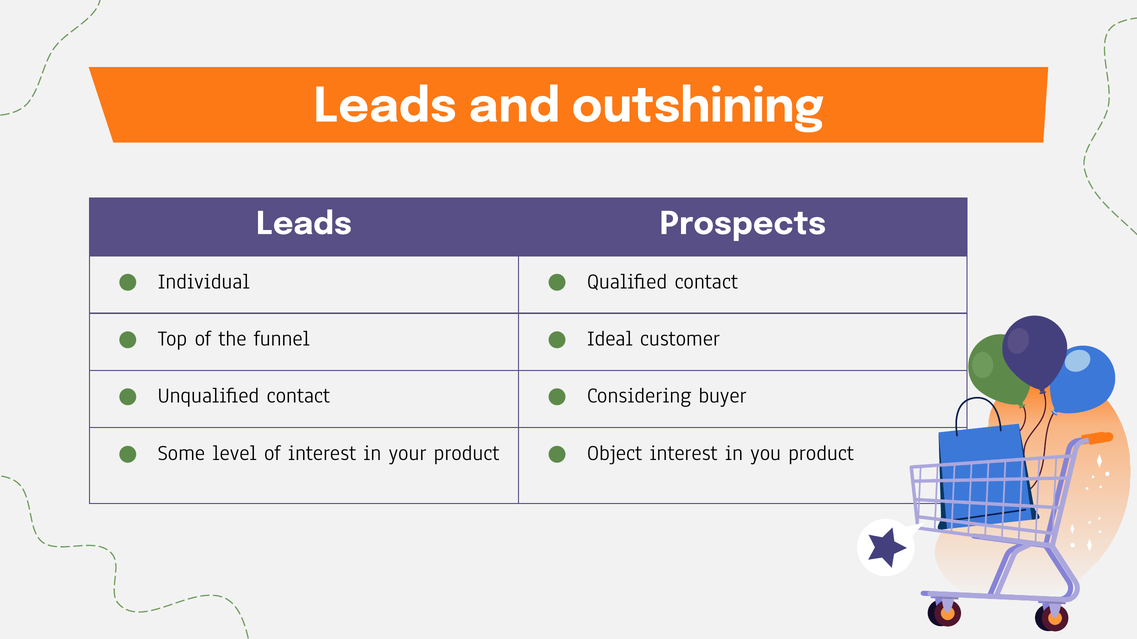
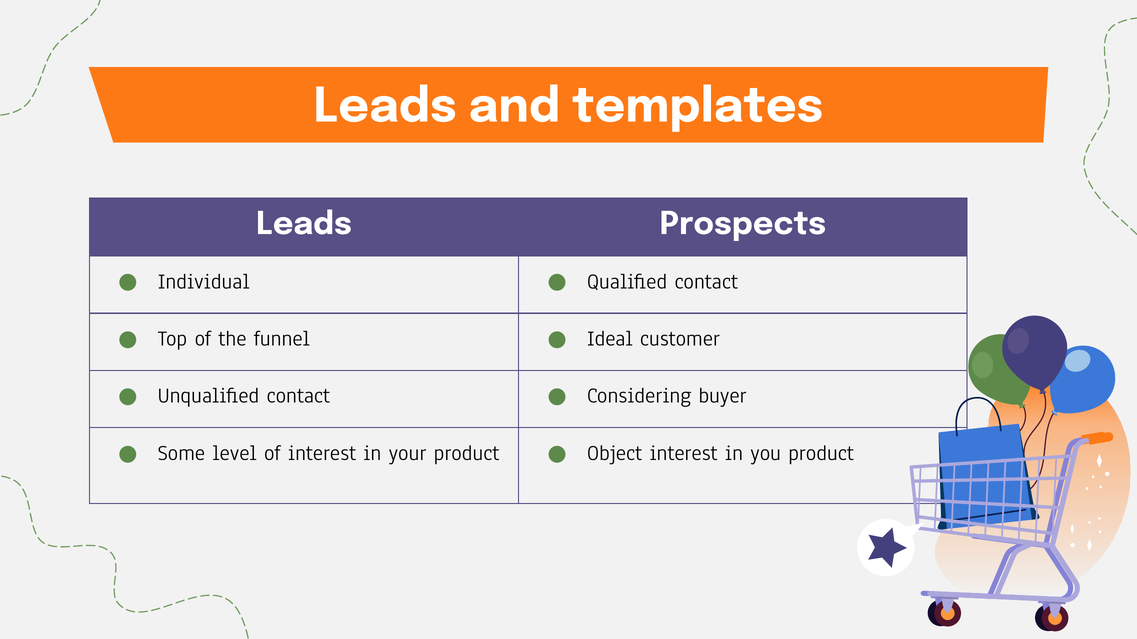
outshining: outshining -> templates
